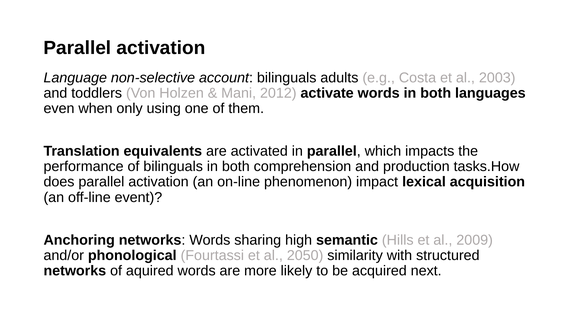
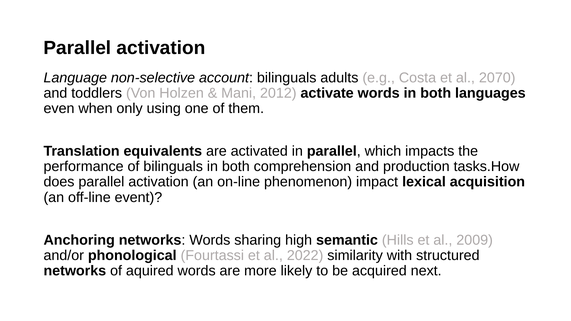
2003: 2003 -> 2070
2050: 2050 -> 2022
